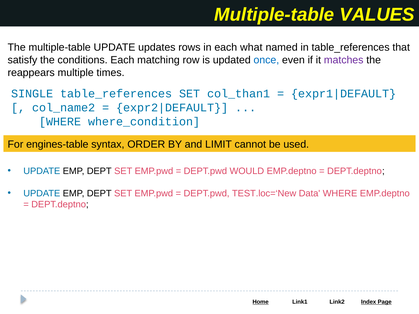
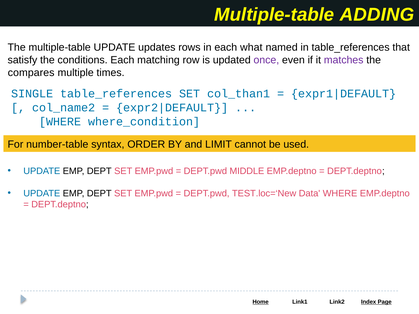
VALUES: VALUES -> ADDING
once colour: blue -> purple
reappears: reappears -> compares
engines-table: engines-table -> number-table
WOULD: WOULD -> MIDDLE
